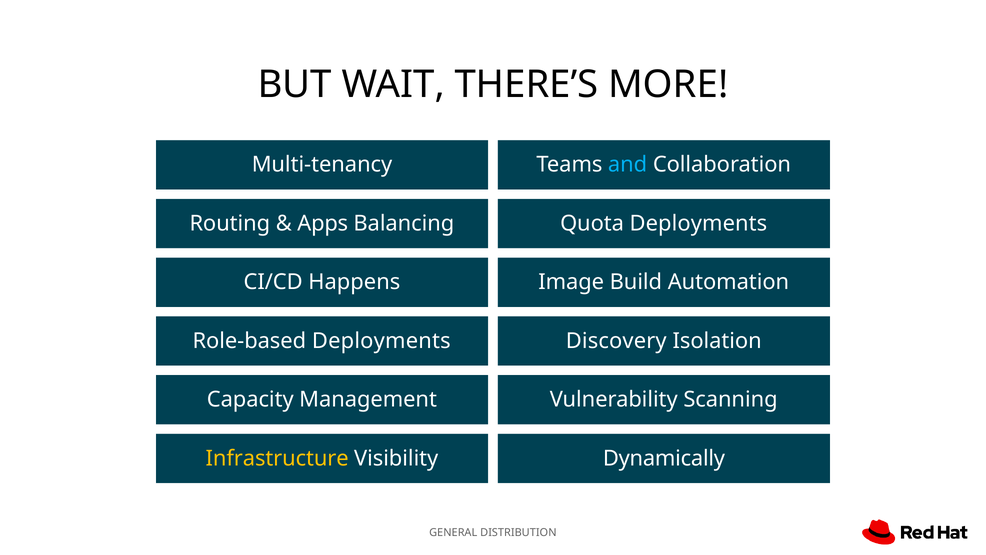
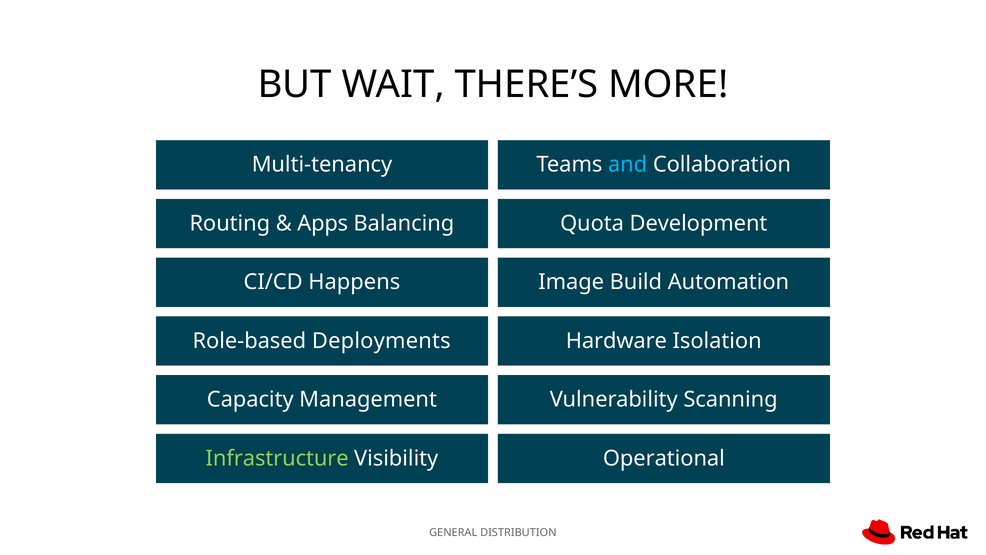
Quota Deployments: Deployments -> Development
Discovery: Discovery -> Hardware
Infrastructure colour: yellow -> light green
Dynamically: Dynamically -> Operational
